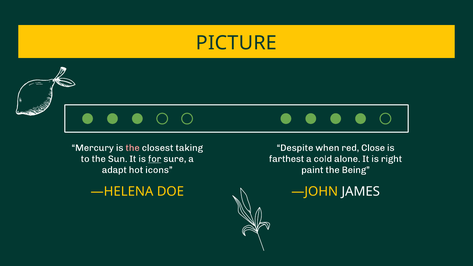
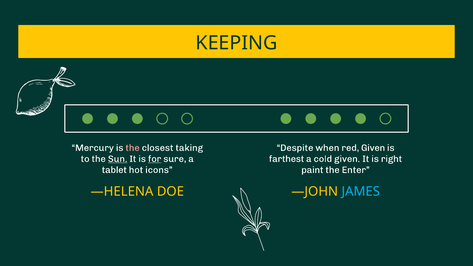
PICTURE: PICTURE -> KEEPING
red Close: Close -> Given
Sun underline: none -> present
cold alone: alone -> given
adapt: adapt -> tablet
Being: Being -> Enter
JAMES colour: white -> light blue
